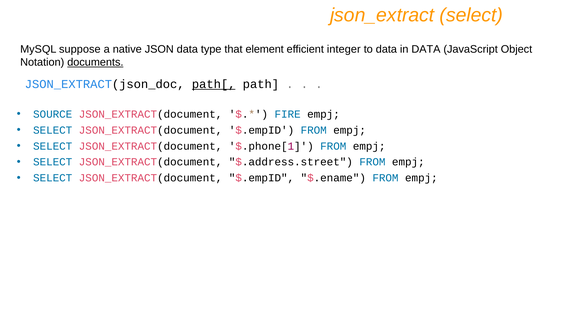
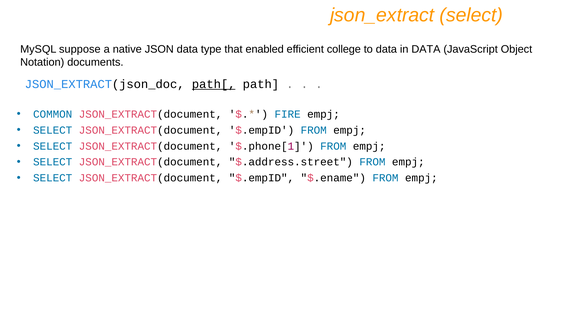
element: element -> enabled
integer: integer -> college
documents underline: present -> none
SOURCE: SOURCE -> COMMON
